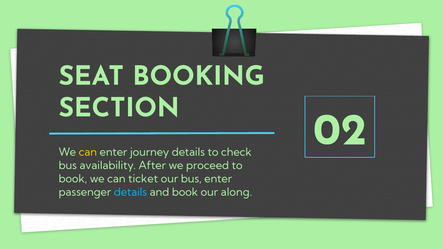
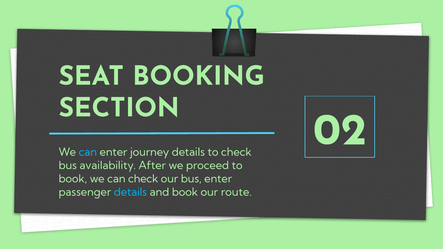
can at (88, 152) colour: yellow -> light blue
can ticket: ticket -> check
along: along -> route
